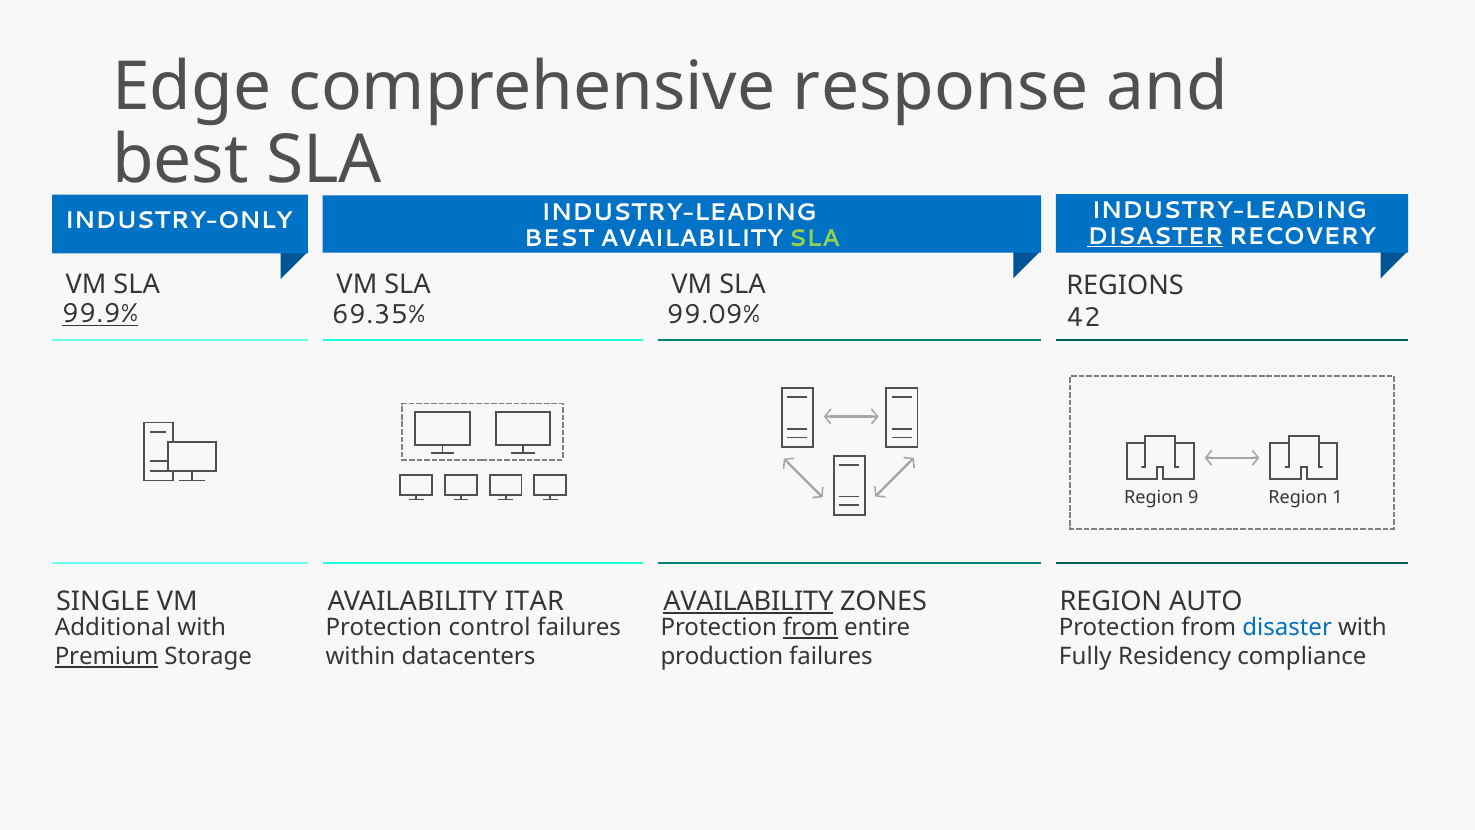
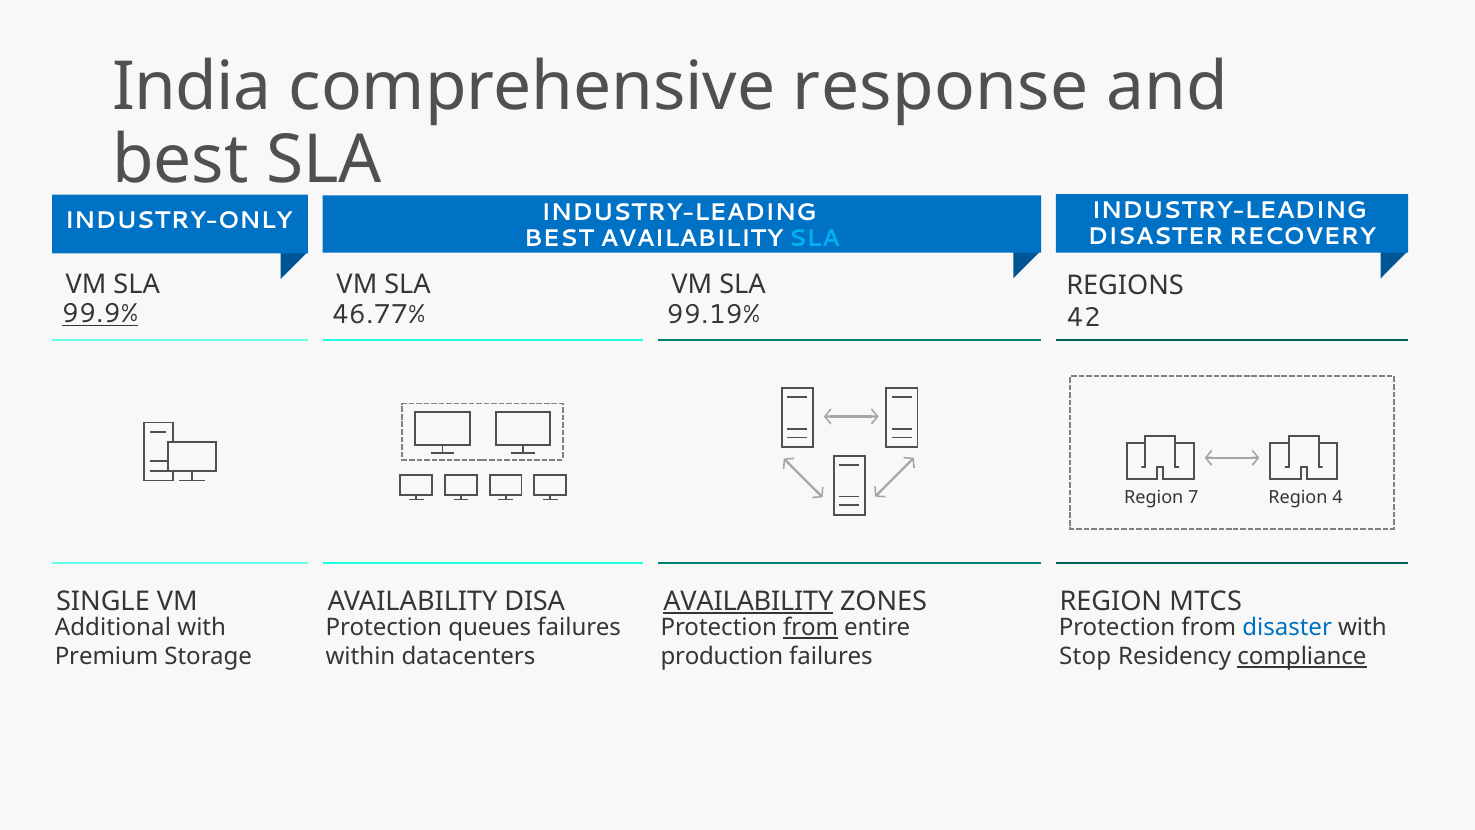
Edge: Edge -> India
DISASTER at (1155, 236) underline: present -> none
SLA at (814, 238) colour: light green -> light blue
69.35%: 69.35% -> 46.77%
99.09%: 99.09% -> 99.19%
9: 9 -> 7
1: 1 -> 4
ITAR: ITAR -> DISA
AUTO: AUTO -> MTCS
control: control -> queues
Premium underline: present -> none
Fully: Fully -> Stop
compliance underline: none -> present
